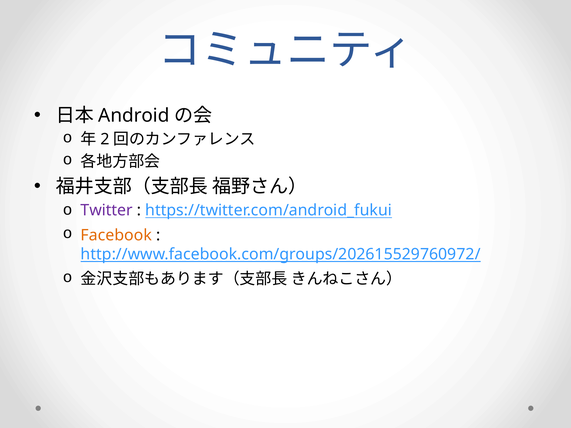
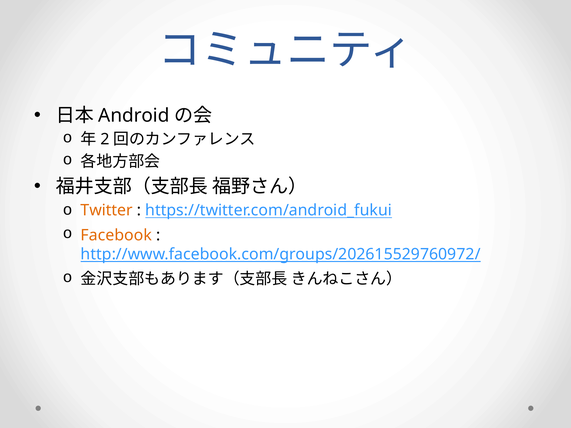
Twitter colour: purple -> orange
